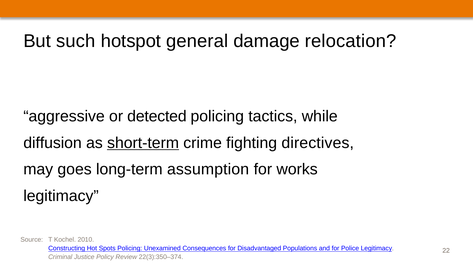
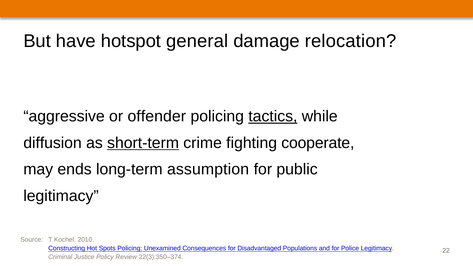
such: such -> have
detected: detected -> offender
tactics underline: none -> present
directives: directives -> cooperate
goes: goes -> ends
works: works -> public
